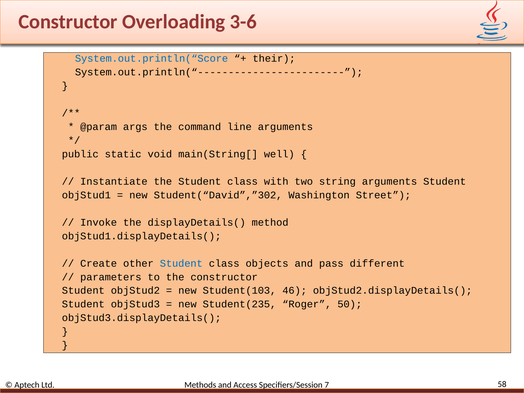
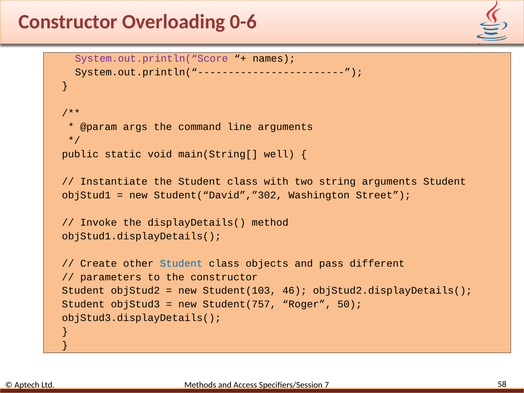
3-6: 3-6 -> 0-6
System.out.println(“Score colour: blue -> purple
their: their -> names
Student(235: Student(235 -> Student(757
